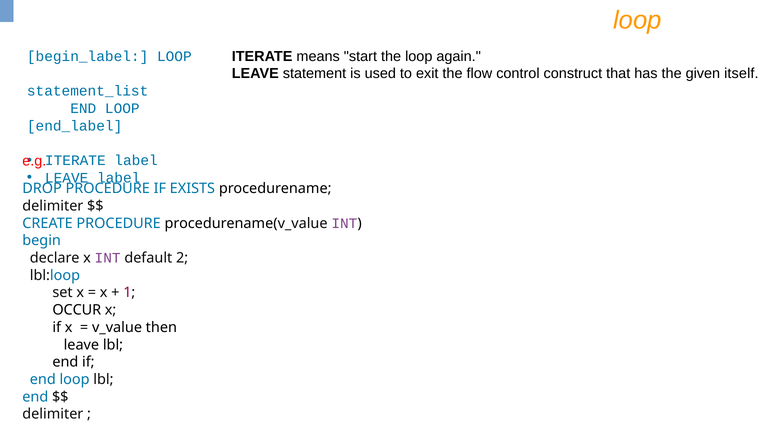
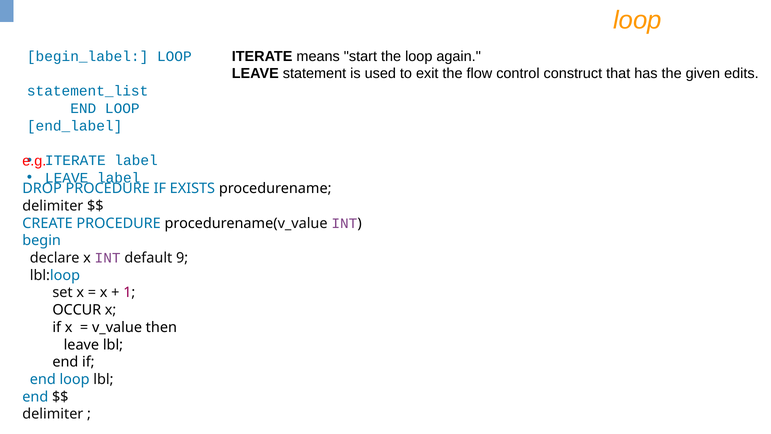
itself: itself -> edits
2: 2 -> 9
